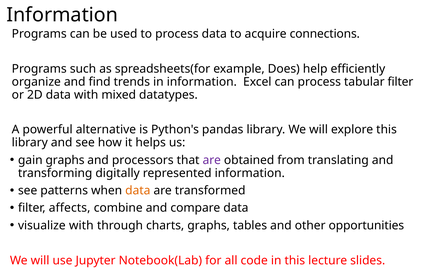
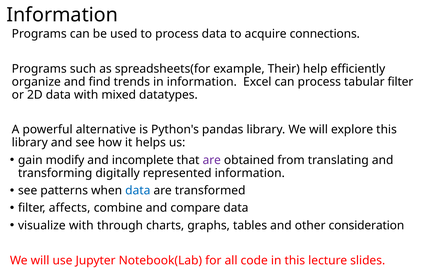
Does: Does -> Their
gain graphs: graphs -> modify
processors: processors -> incomplete
data at (138, 190) colour: orange -> blue
opportunities: opportunities -> consideration
